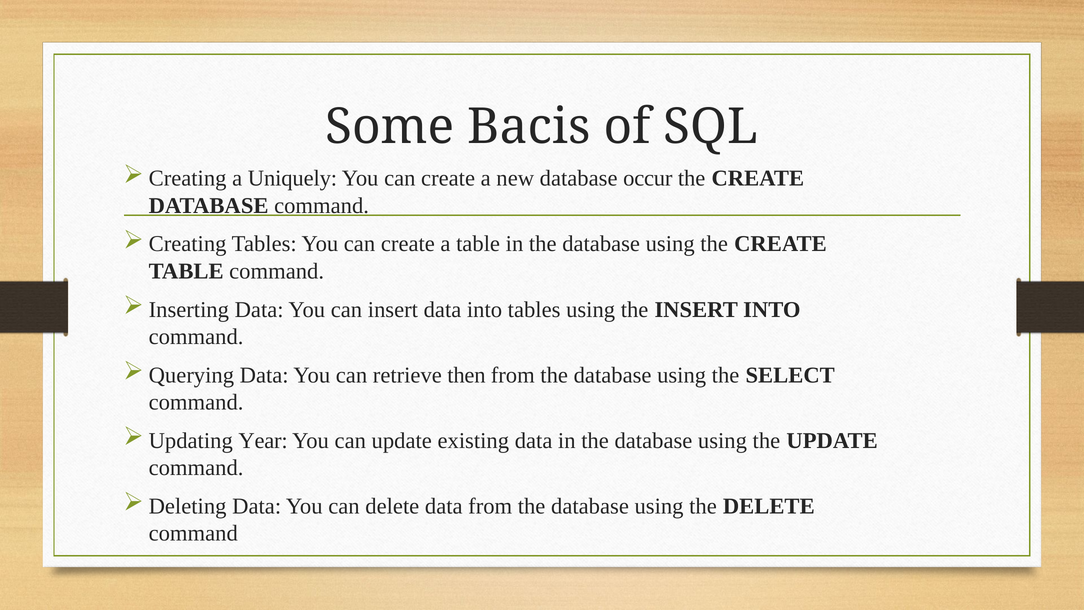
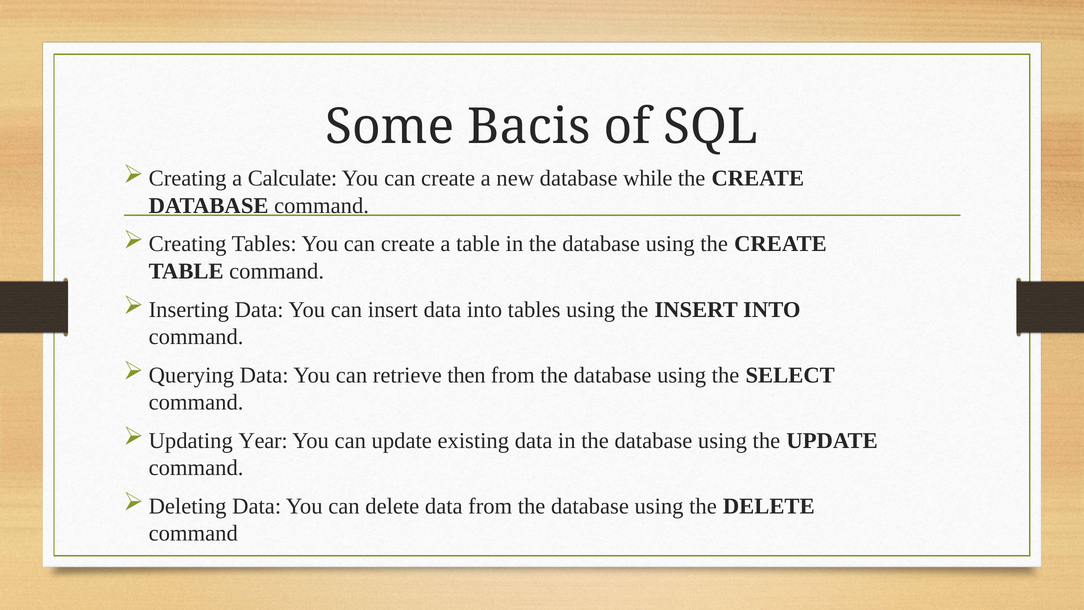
Uniquely: Uniquely -> Calculate
occur: occur -> while
